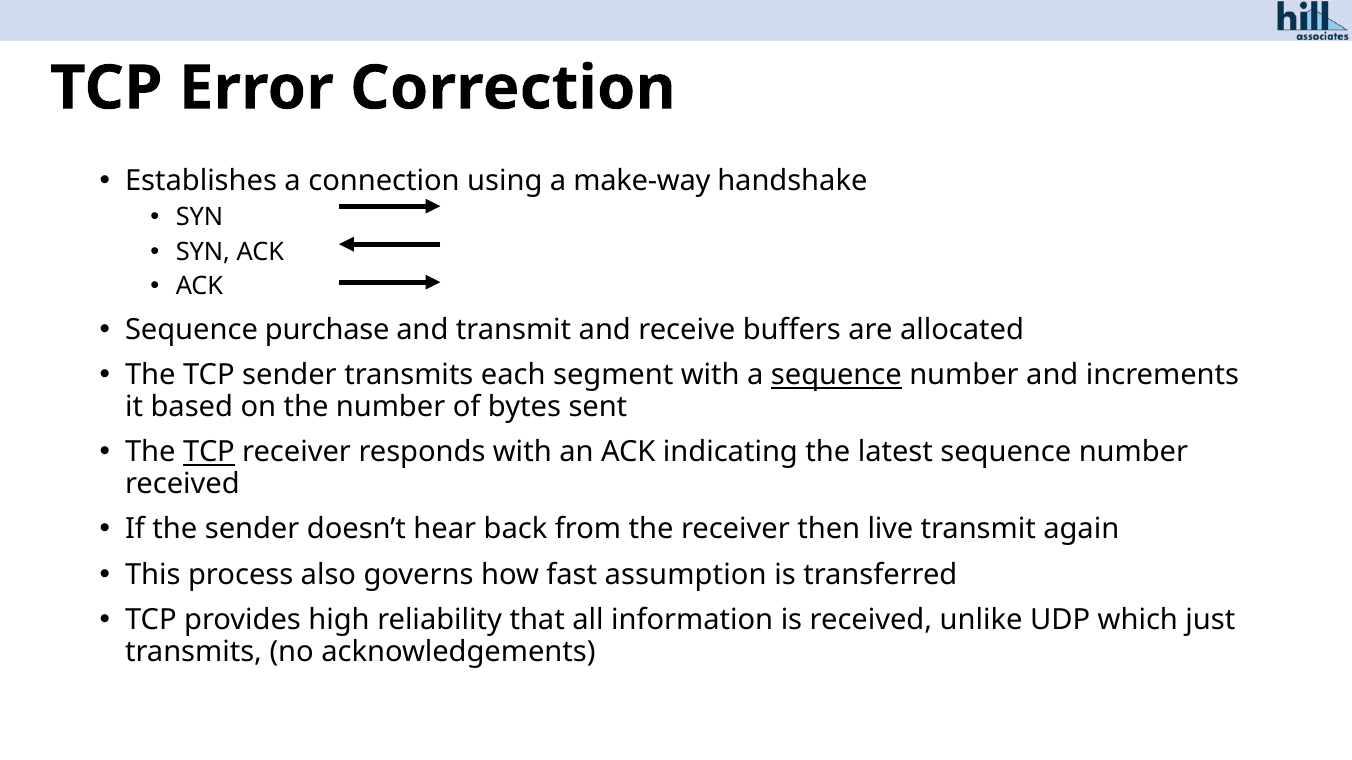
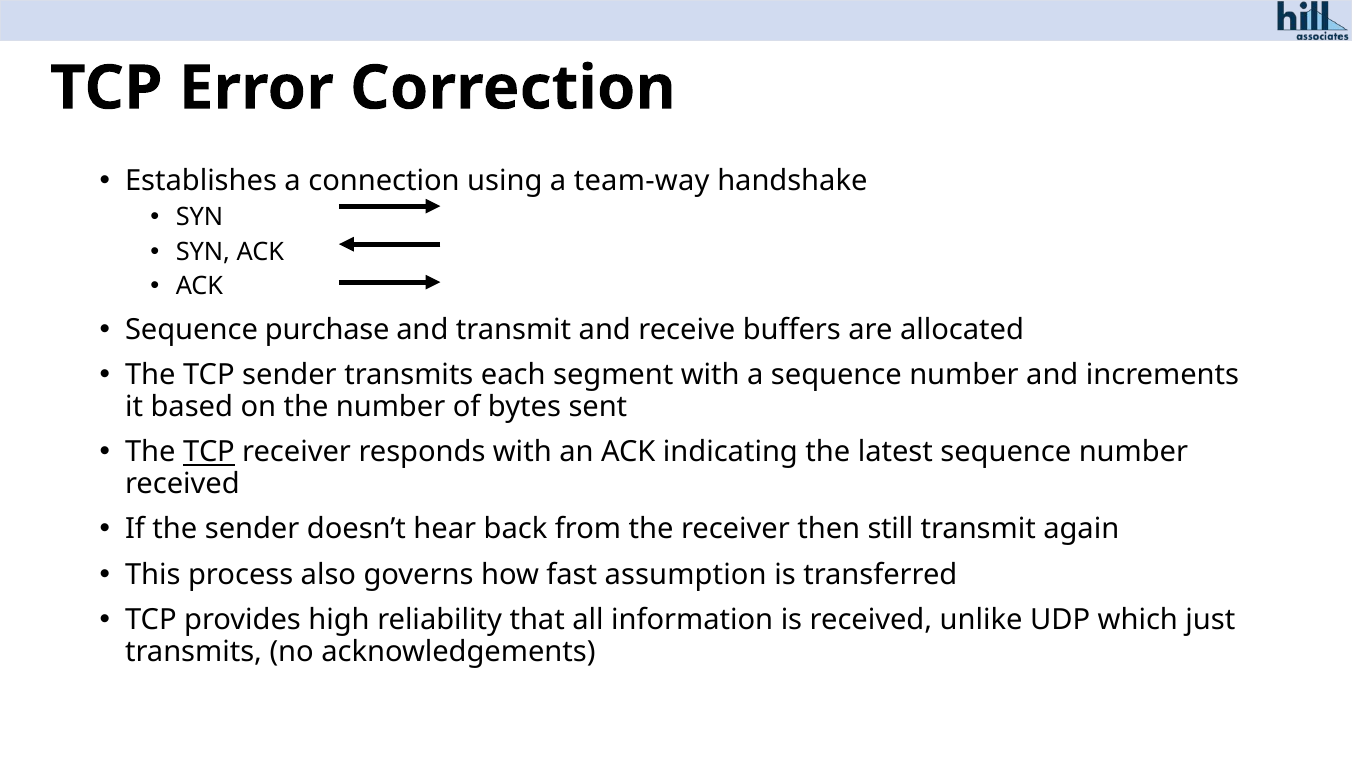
make-way: make-way -> team-way
sequence at (836, 376) underline: present -> none
live: live -> still
